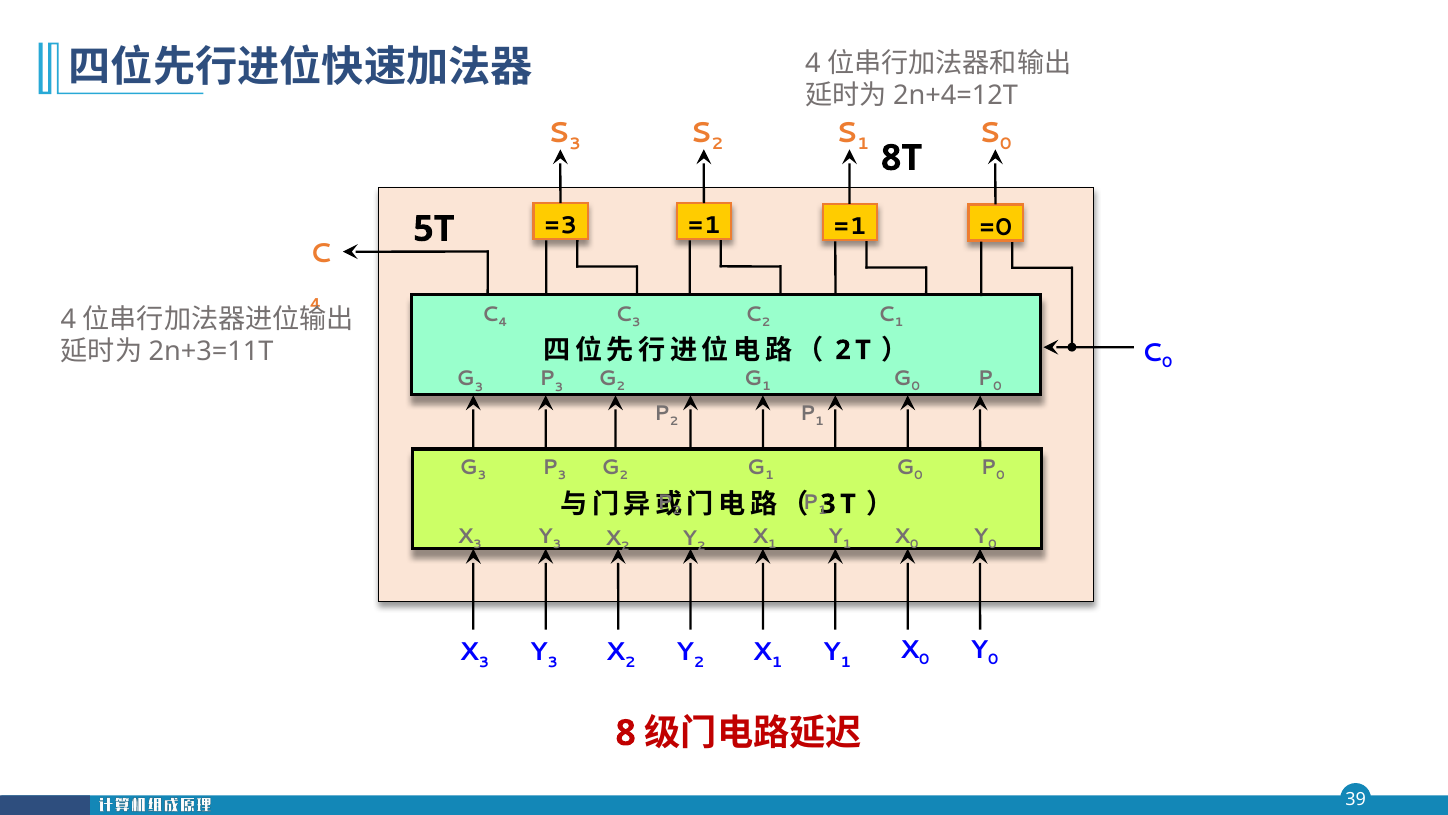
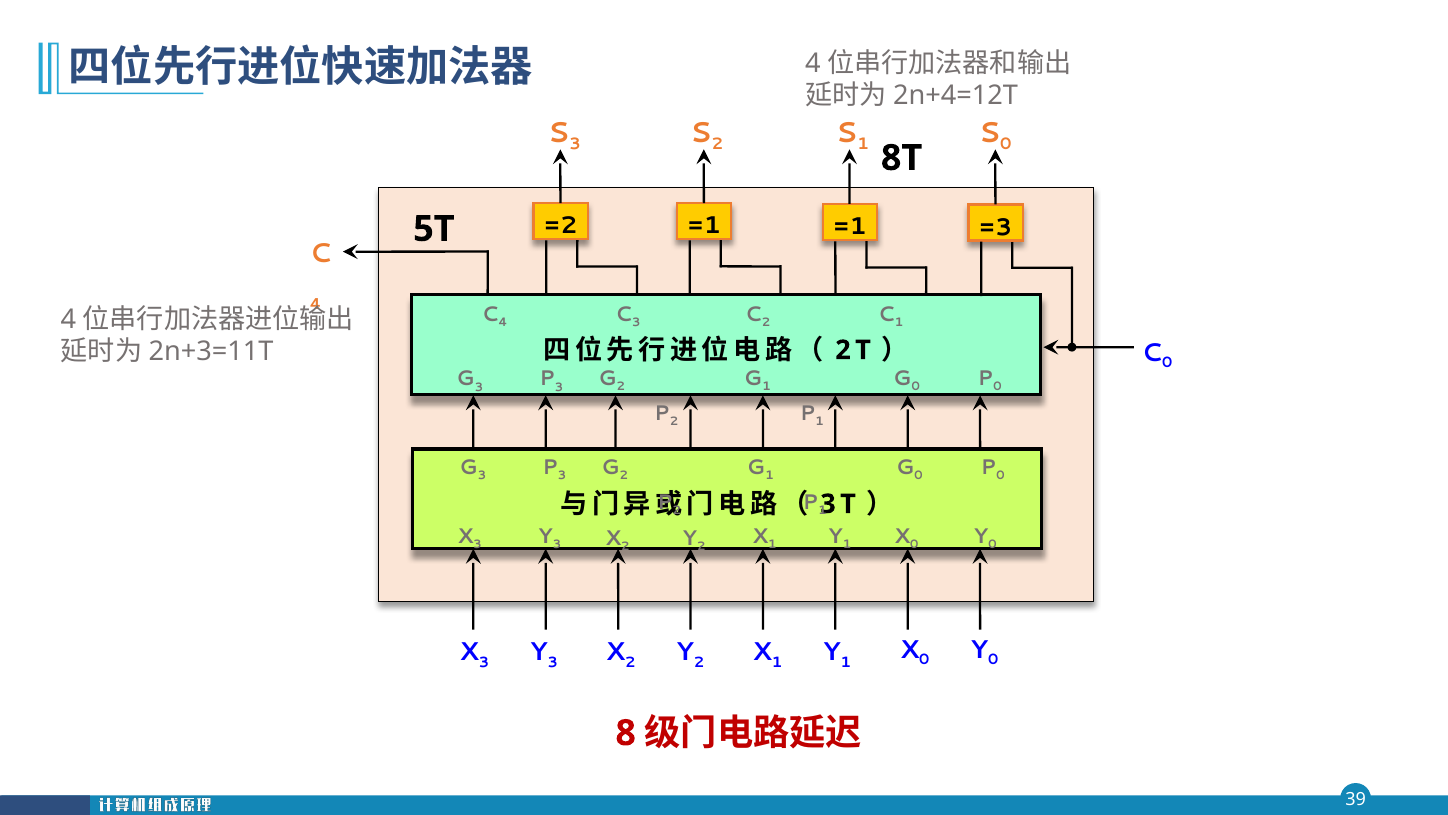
=3: =3 -> =2
=0: =0 -> =3
